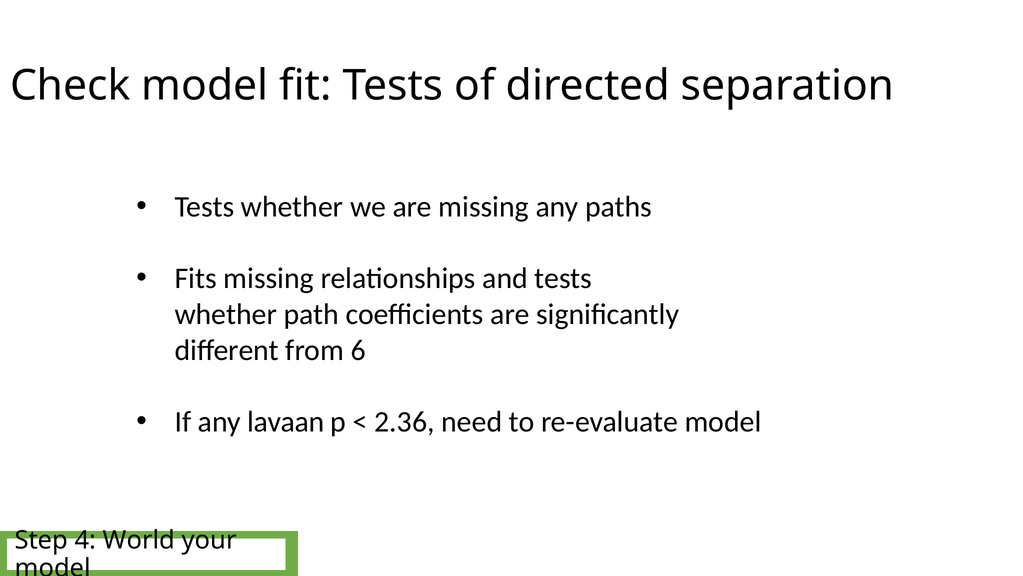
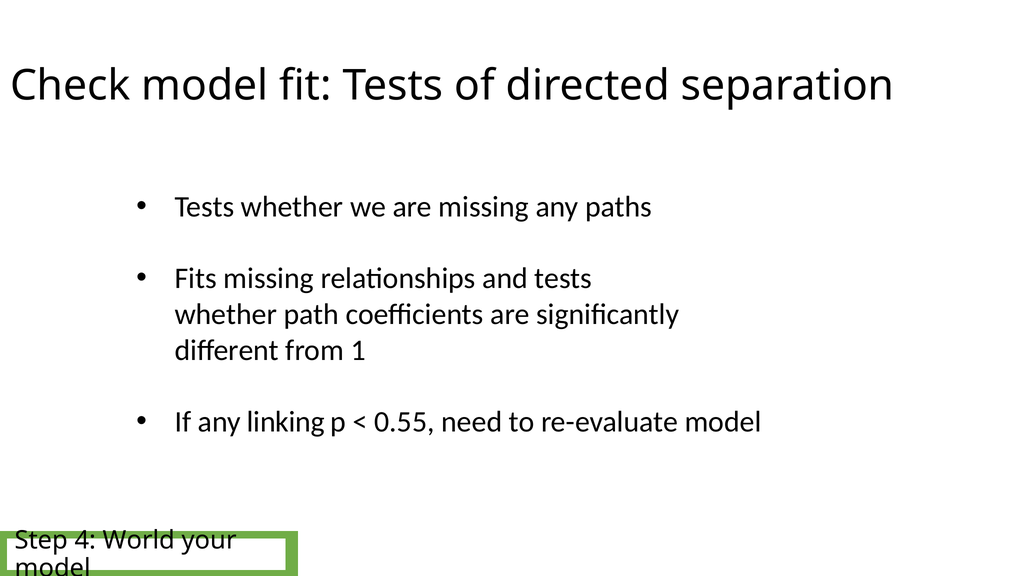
6: 6 -> 1
lavaan: lavaan -> linking
2.36: 2.36 -> 0.55
